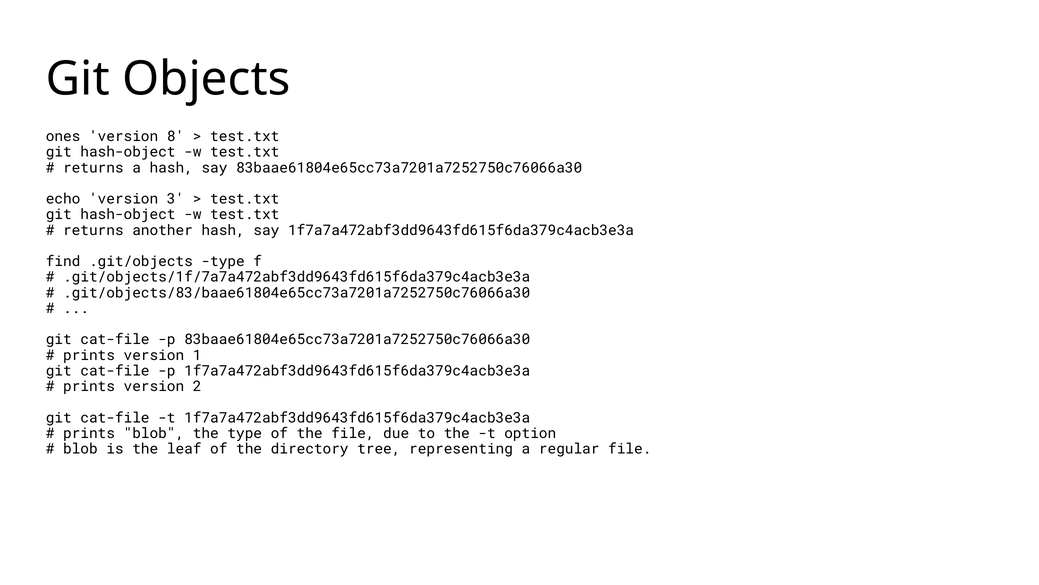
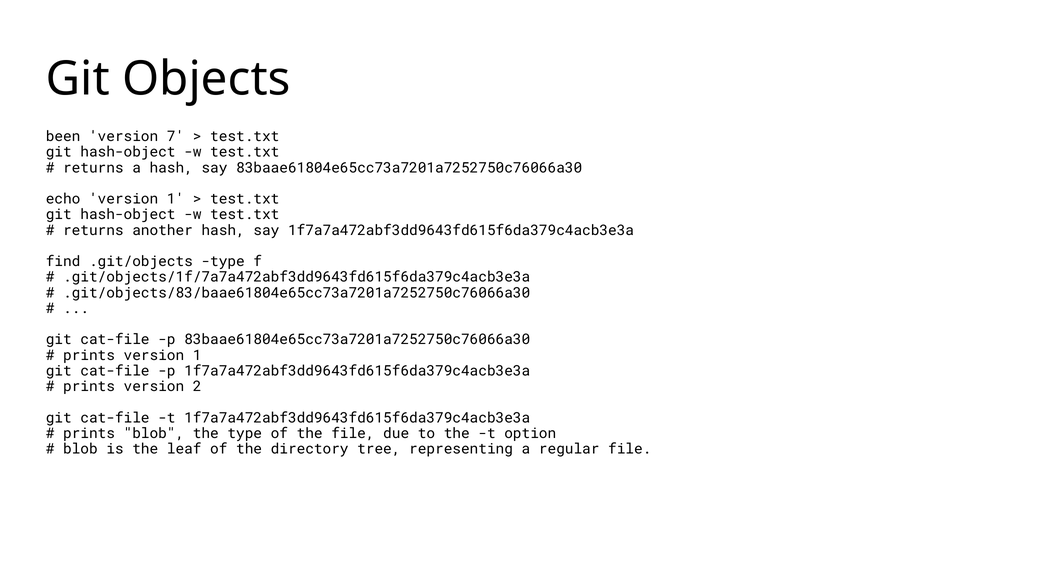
ones: ones -> been
8: 8 -> 7
echo version 3: 3 -> 1
